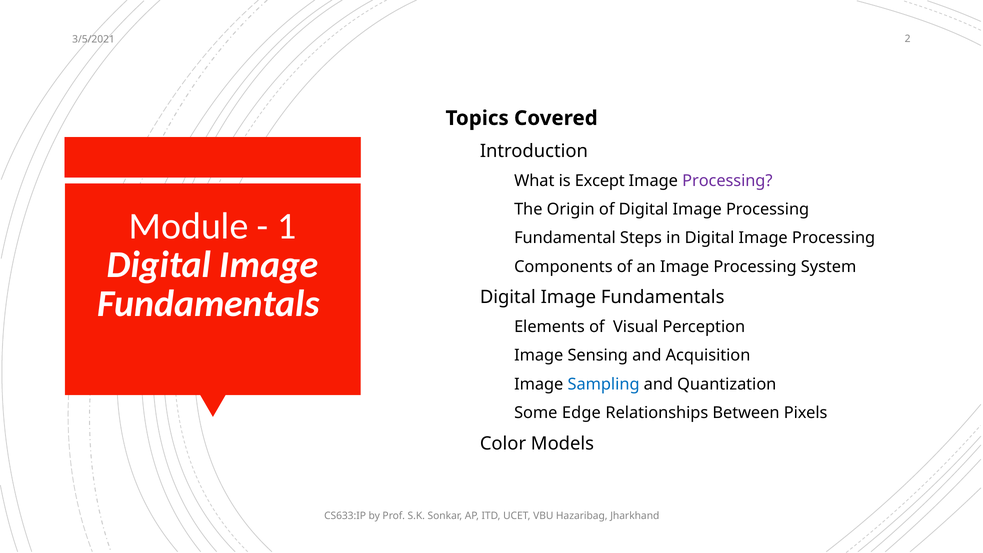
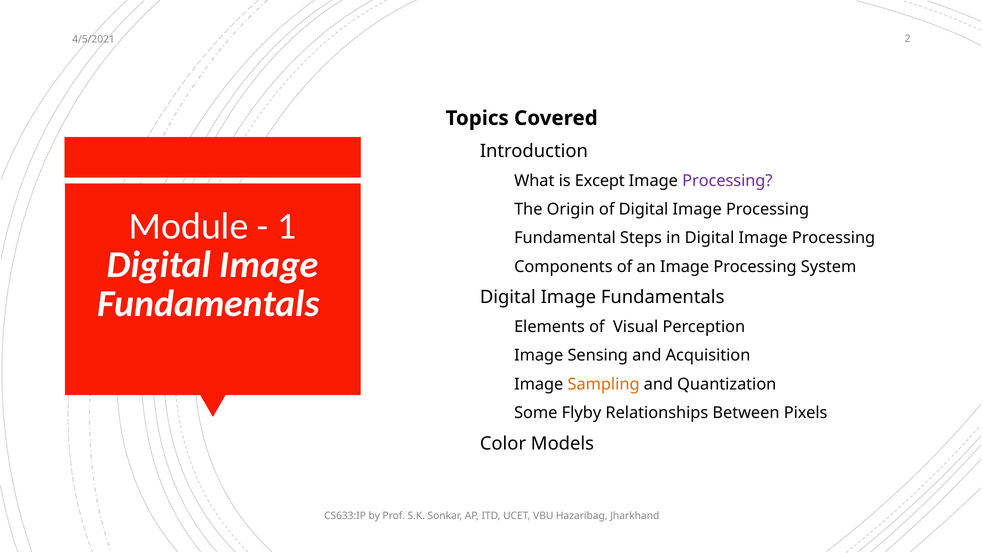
3/5/2021: 3/5/2021 -> 4/5/2021
Sampling colour: blue -> orange
Edge: Edge -> Flyby
